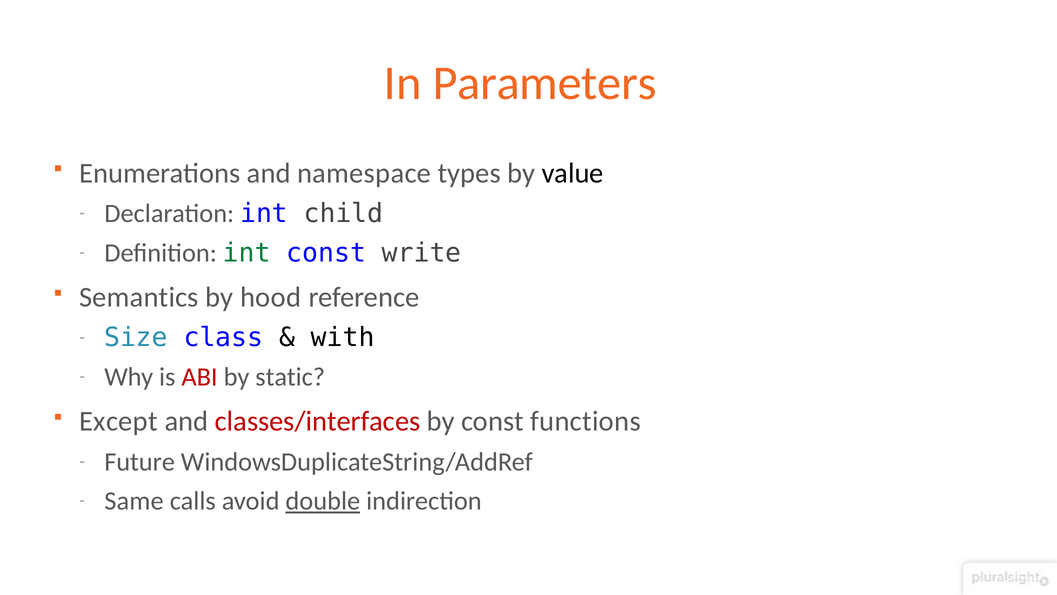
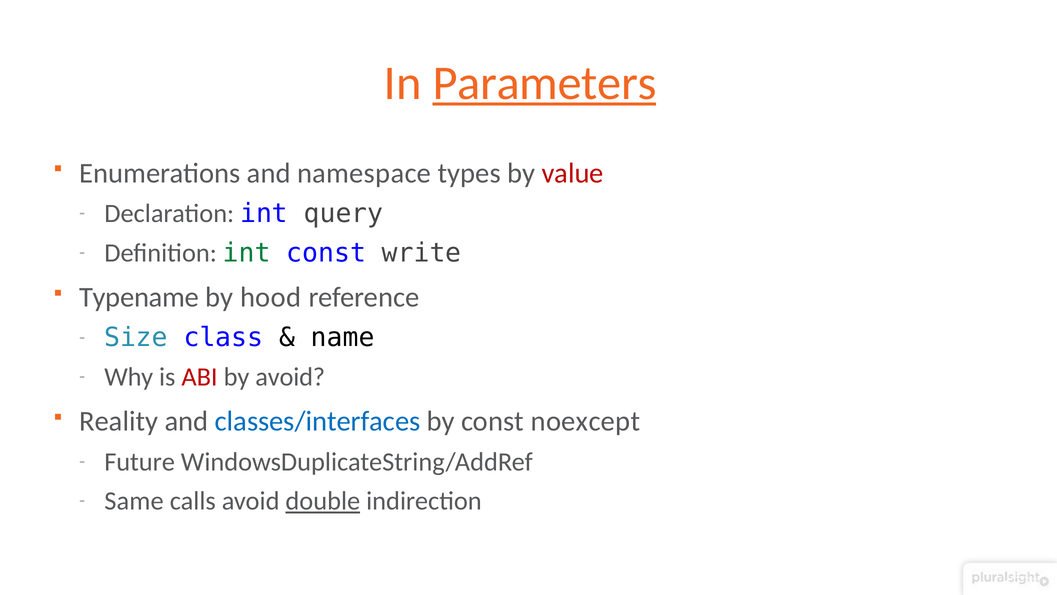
Parameters underline: none -> present
value colour: black -> red
child: child -> query
Semantics: Semantics -> Typename
with: with -> name
by static: static -> avoid
Except: Except -> Reality
classes/interfaces colour: red -> blue
functions: functions -> noexcept
